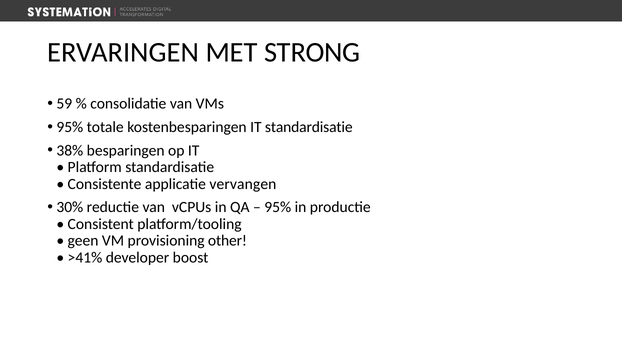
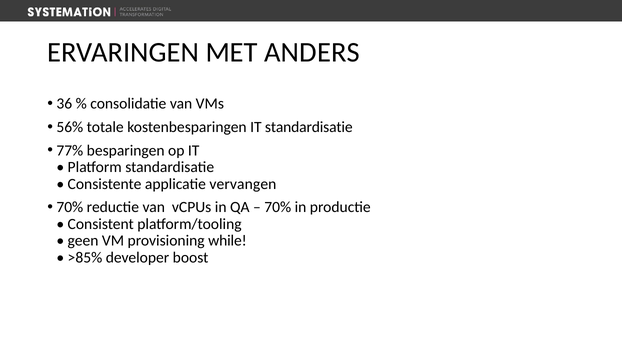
STRONG: STRONG -> ANDERS
59: 59 -> 36
95% at (70, 127): 95% -> 56%
38%: 38% -> 77%
30% at (70, 207): 30% -> 70%
95% at (278, 207): 95% -> 70%
other: other -> while
>41%: >41% -> >85%
